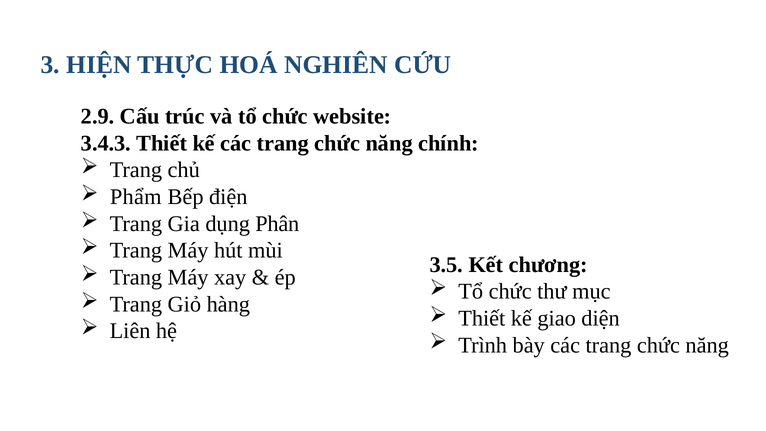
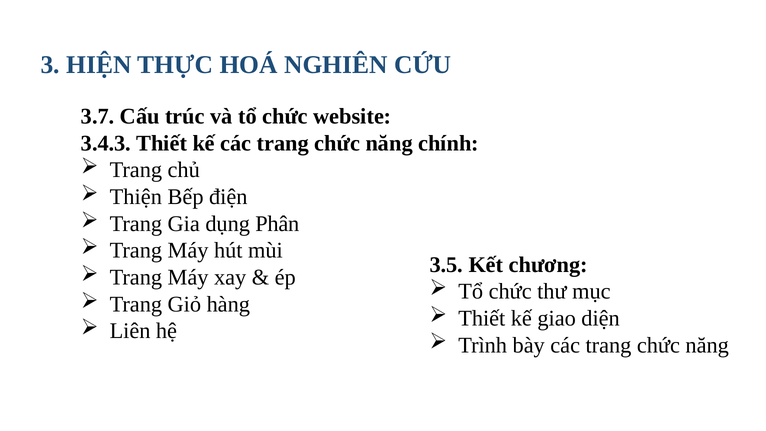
2.9: 2.9 -> 3.7
Phẩm: Phẩm -> Thiện
